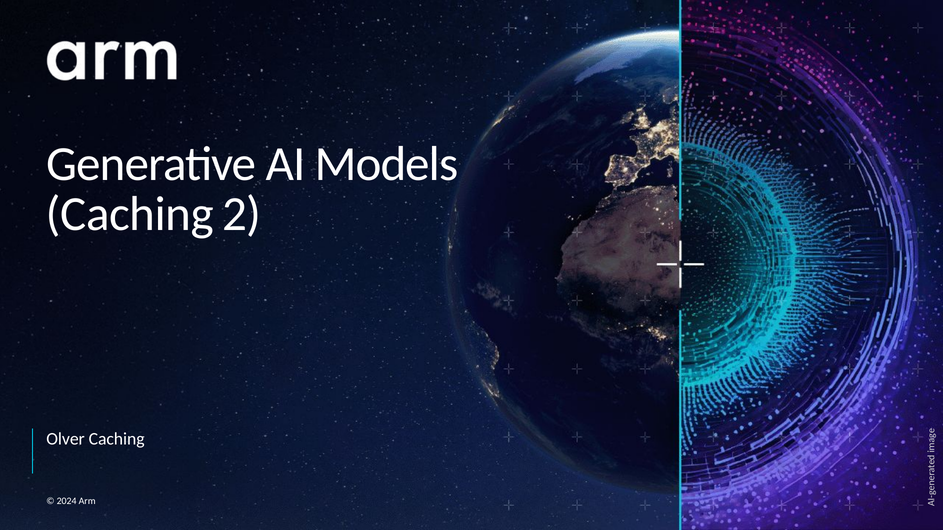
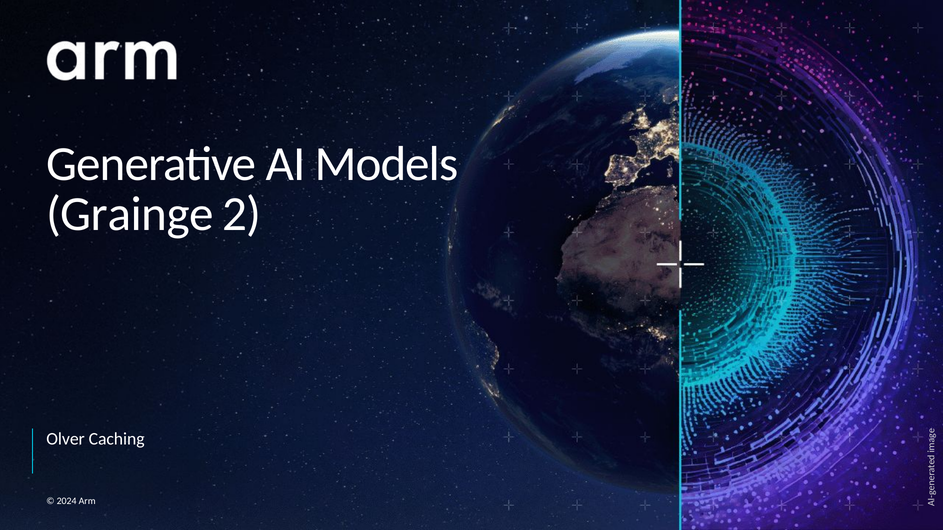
Caching at (130, 214): Caching -> Grainge
